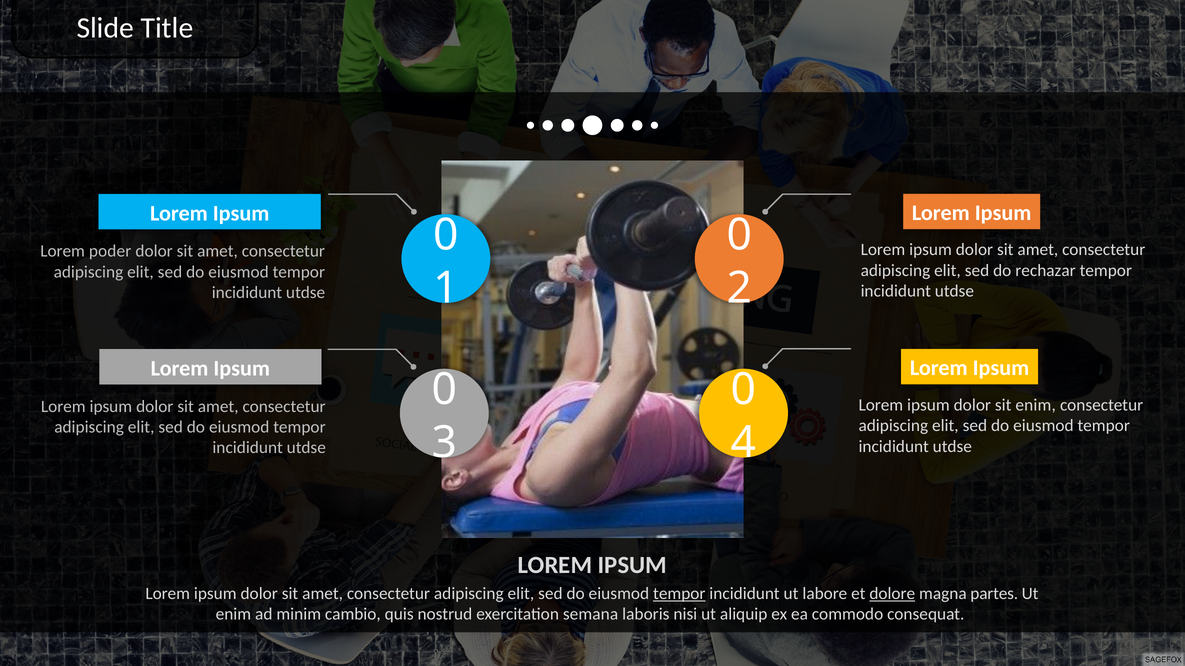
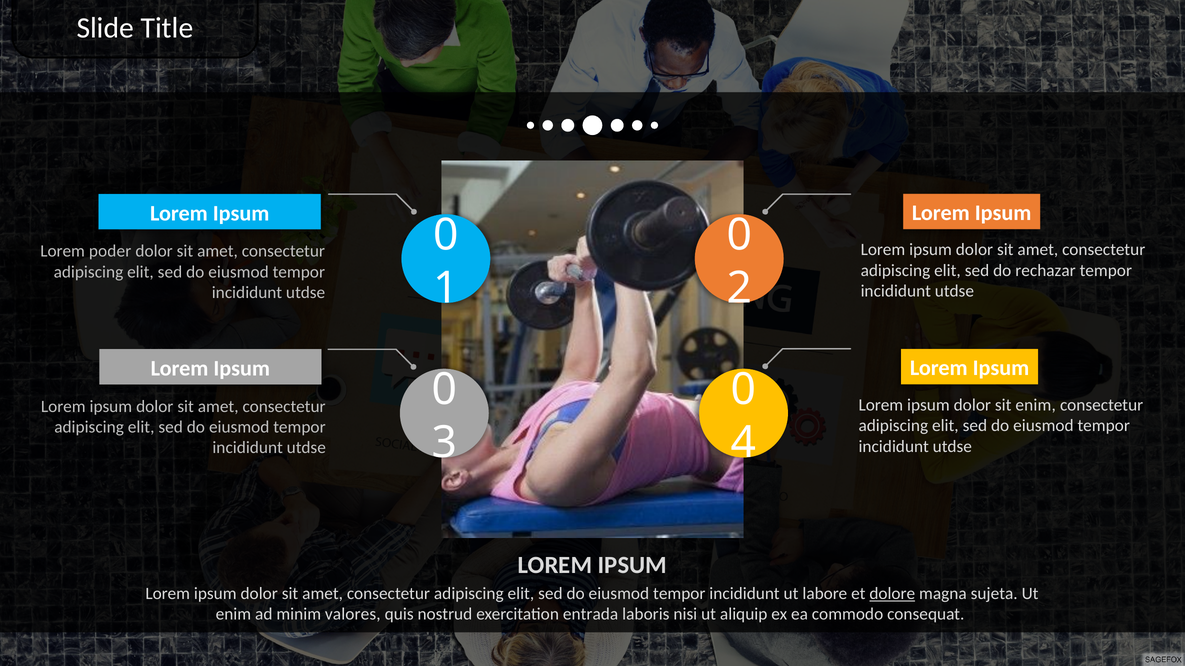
tempor at (679, 594) underline: present -> none
partes: partes -> sujeta
cambio: cambio -> valores
semana: semana -> entrada
